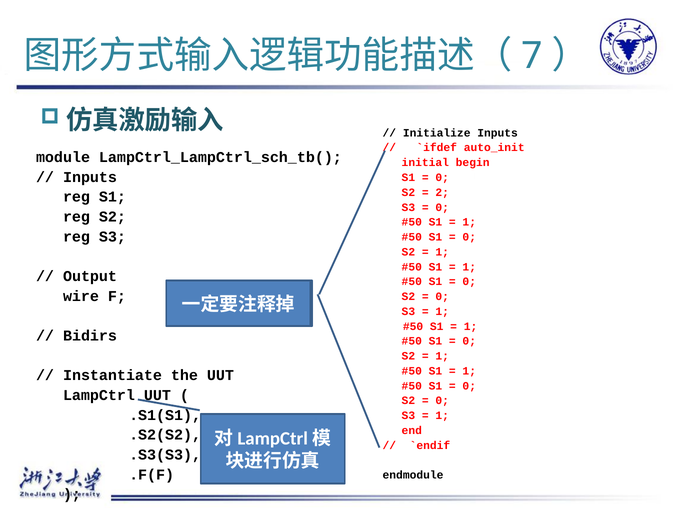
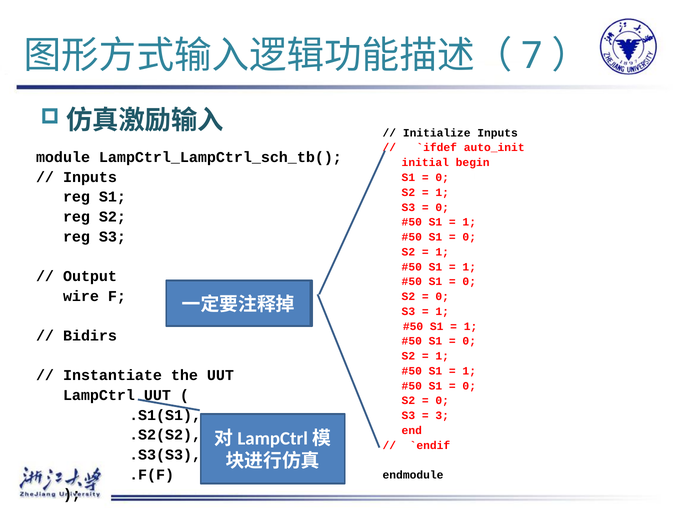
2 at (442, 192): 2 -> 1
1 at (442, 415): 1 -> 3
